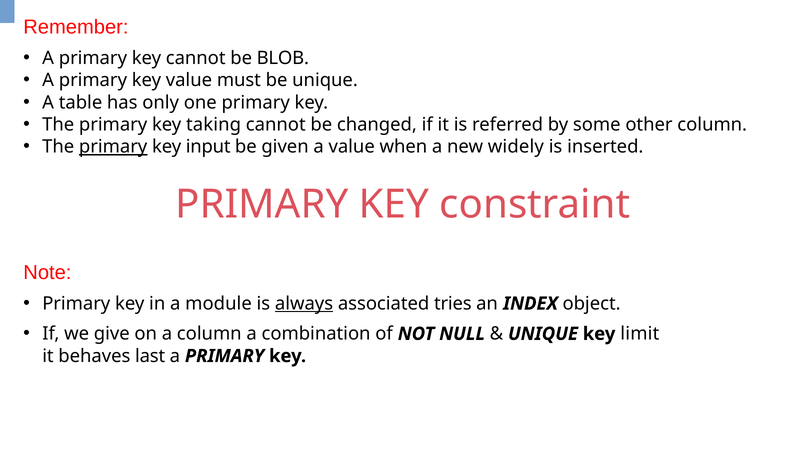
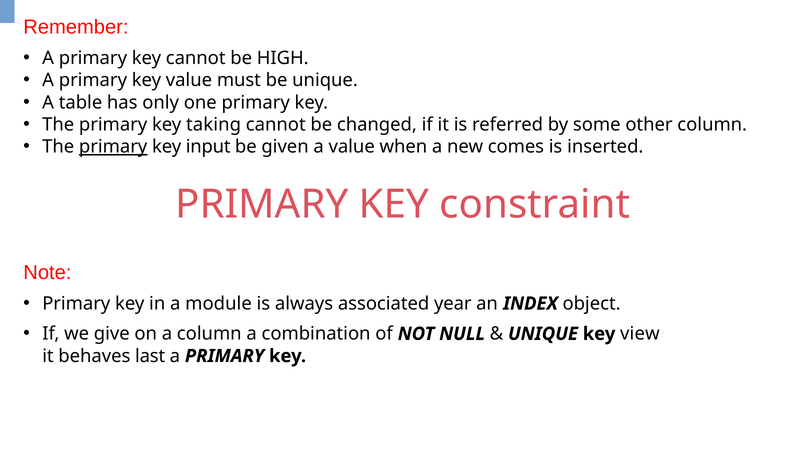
BLOB: BLOB -> HIGH
widely: widely -> comes
always underline: present -> none
tries: tries -> year
limit: limit -> view
